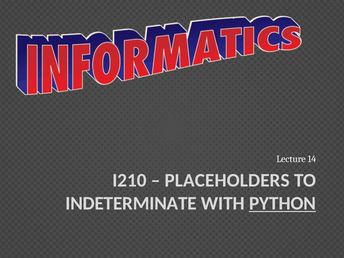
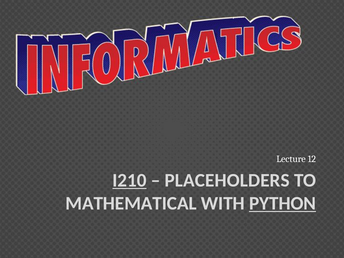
14: 14 -> 12
I210 underline: none -> present
INDETERMINATE: INDETERMINATE -> MATHEMATICAL
